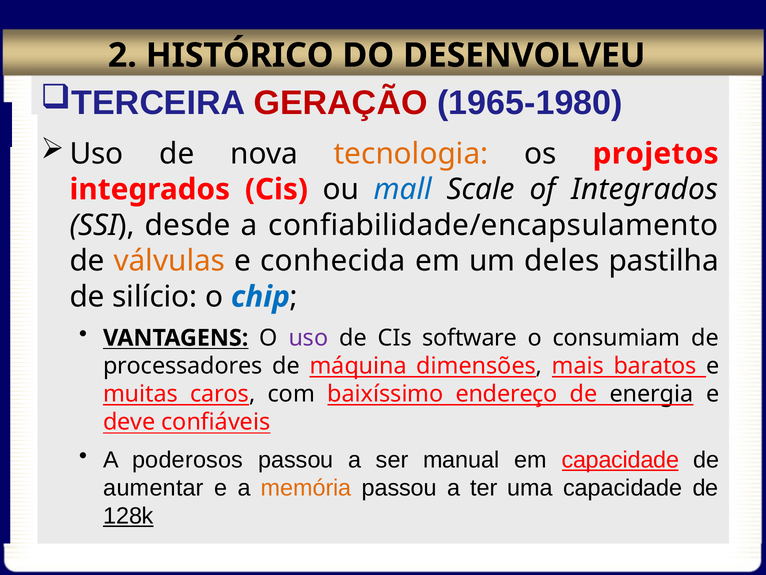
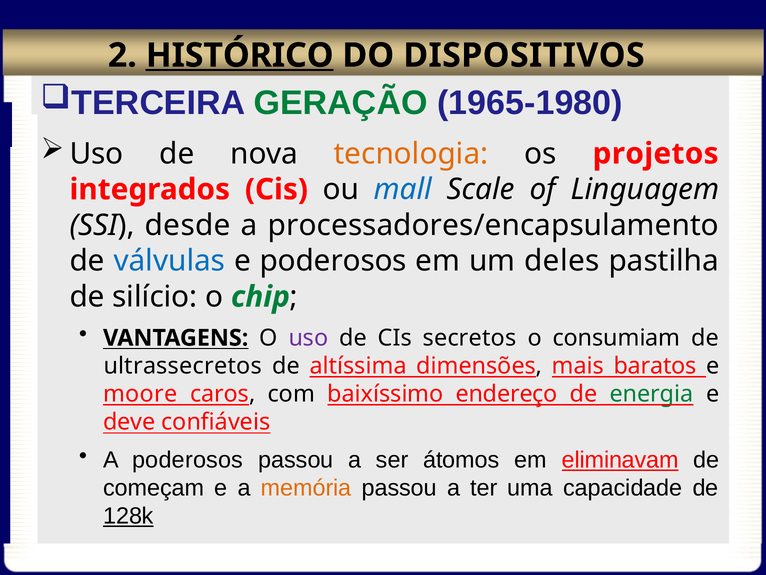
HISTÓRICO underline: none -> present
DESENVOLVEU: DESENVOLVEU -> DISPOSITIVOS
GERAÇÃO colour: red -> green
of Integrados: Integrados -> Linguagem
confiabilidade/encapsulamento: confiabilidade/encapsulamento -> processadores/encapsulamento
válvulas colour: orange -> blue
e conhecida: conhecida -> poderosos
chip colour: blue -> green
software: software -> secretos
processadores: processadores -> ultrassecretos
máquina: máquina -> altíssima
muitas: muitas -> moore
energia colour: black -> green
manual: manual -> átomos
em capacidade: capacidade -> eliminavam
aumentar: aumentar -> começam
